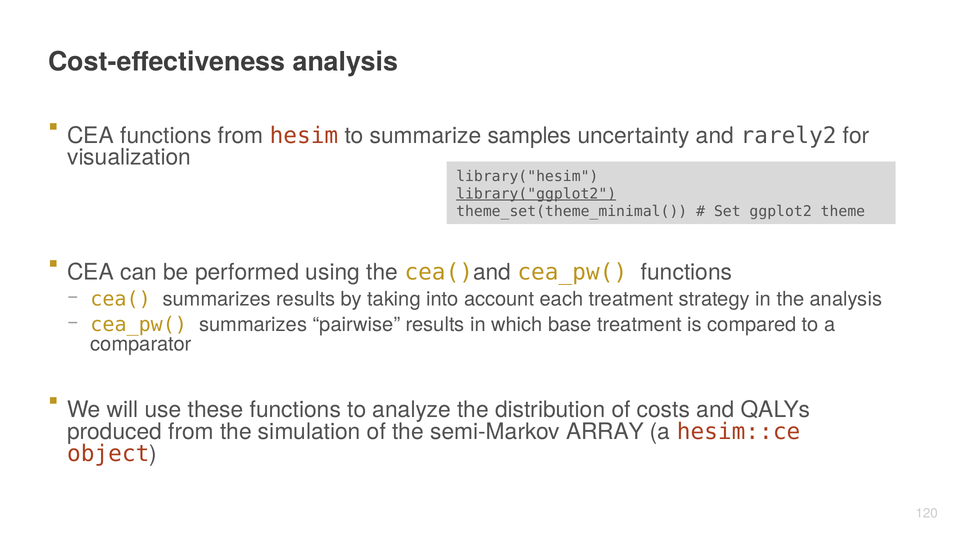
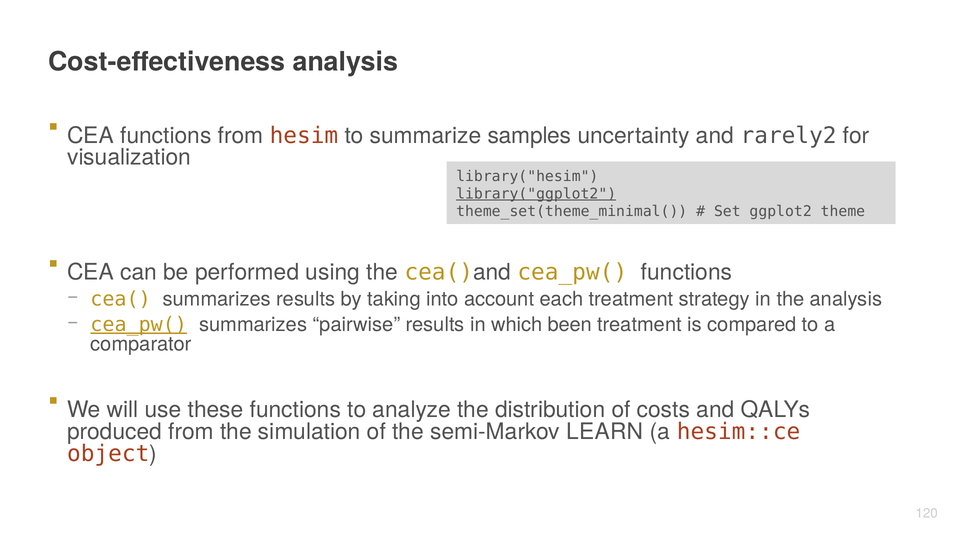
cea_pw( at (139, 325) underline: none -> present
base: base -> been
ARRAY: ARRAY -> LEARN
